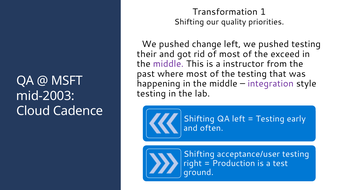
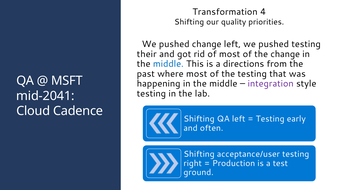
1: 1 -> 4
the exceed: exceed -> change
middle at (168, 64) colour: purple -> blue
instructor: instructor -> directions
mid-2003: mid-2003 -> mid-2041
